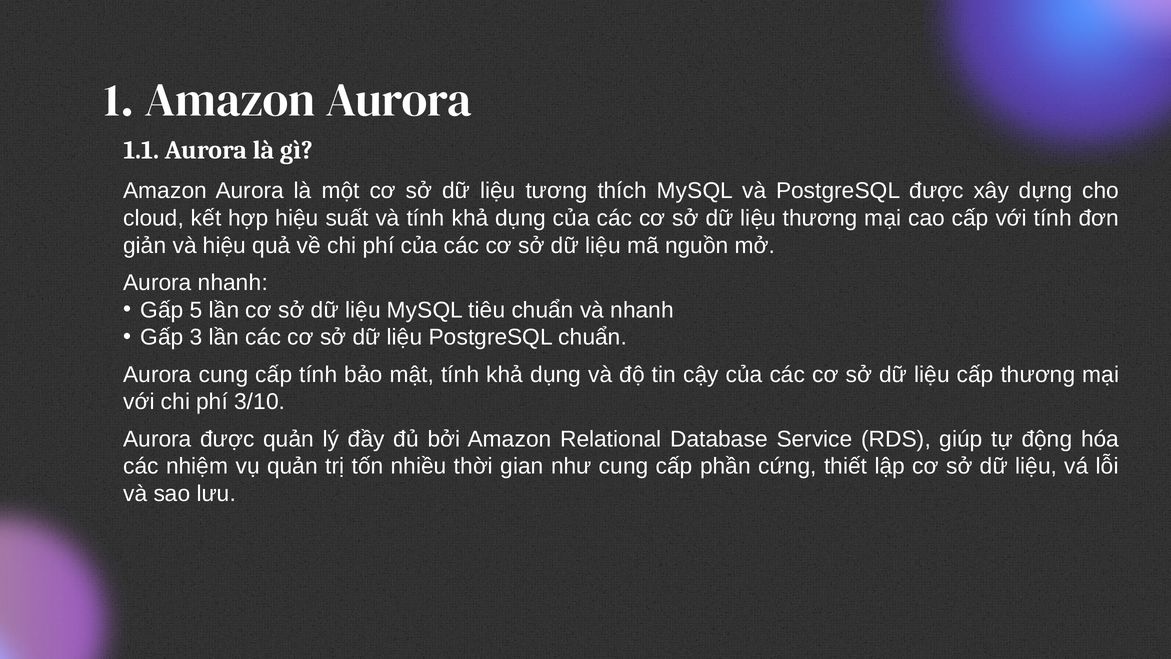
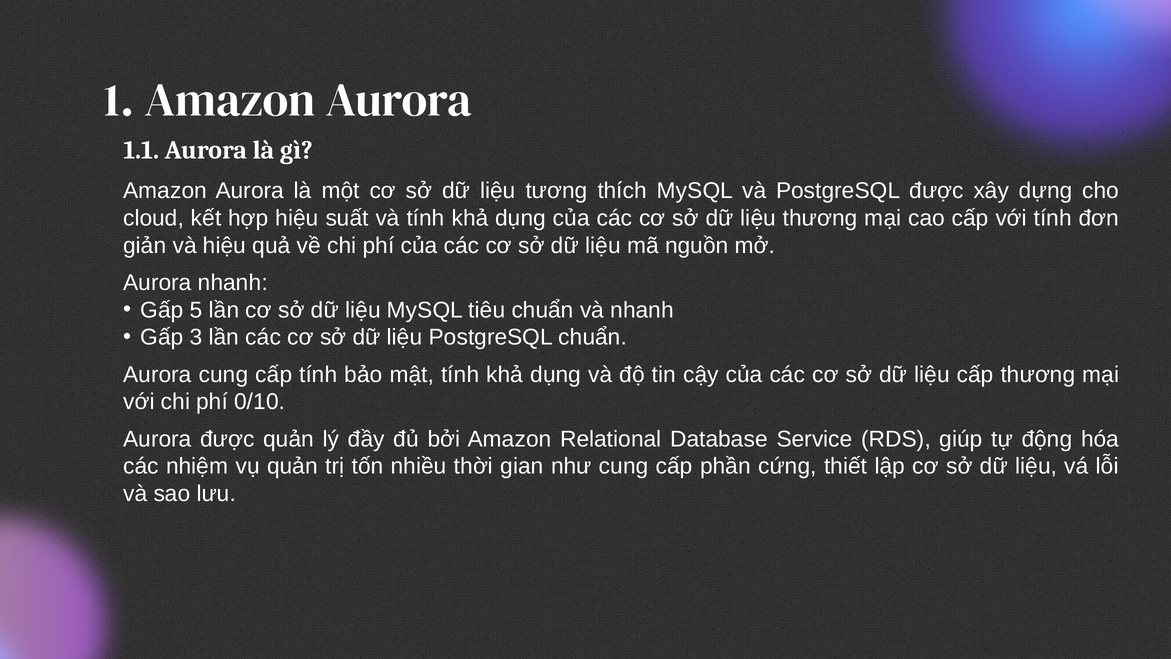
3/10: 3/10 -> 0/10
